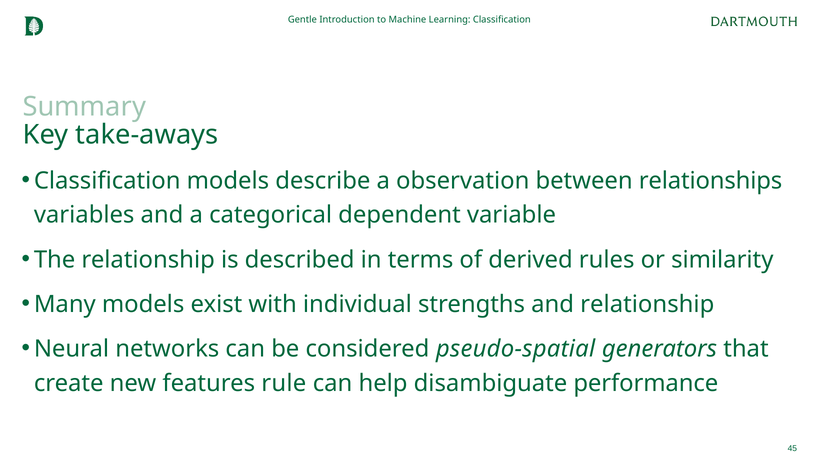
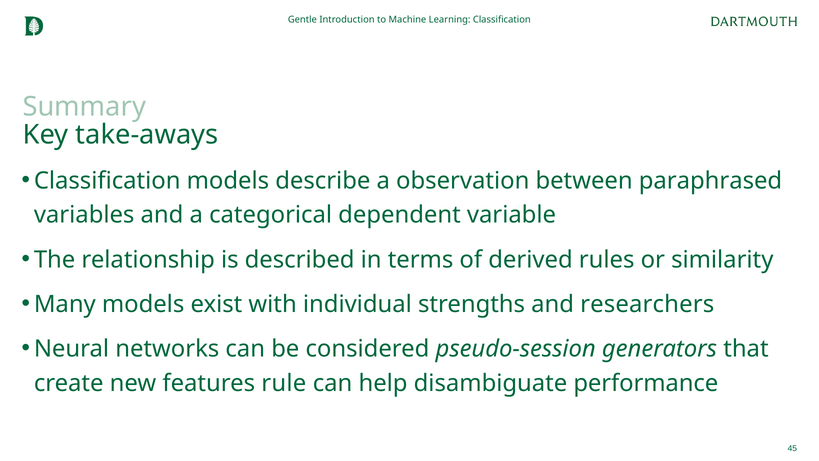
relationships: relationships -> paraphrased
and relationship: relationship -> researchers
pseudo-spatial: pseudo-spatial -> pseudo-session
